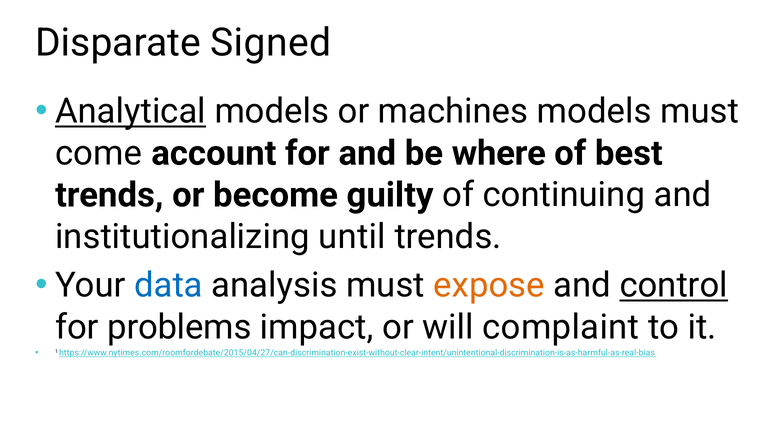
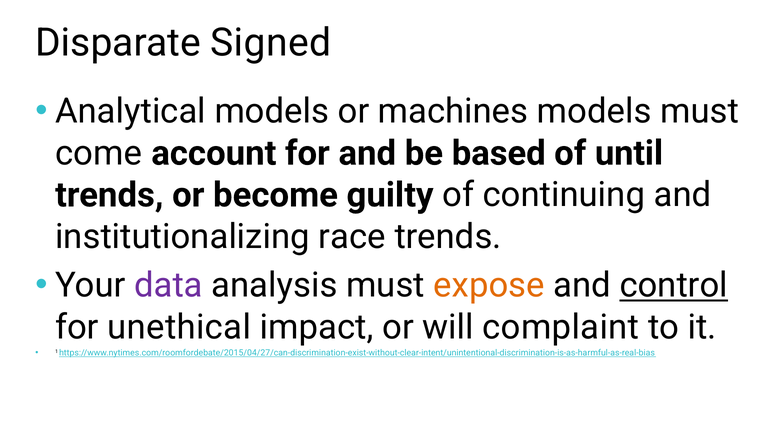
Analytical underline: present -> none
where: where -> based
best: best -> until
until: until -> race
data colour: blue -> purple
problems: problems -> unethical
